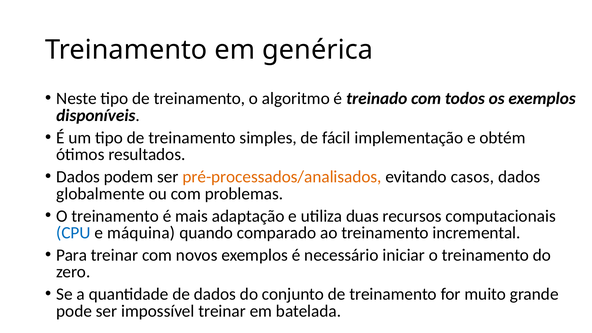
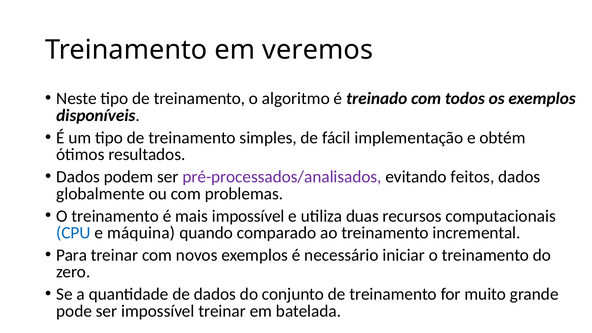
genérica: genérica -> veremos
pré-processados/analisados colour: orange -> purple
casos: casos -> feitos
mais adaptação: adaptação -> impossível
